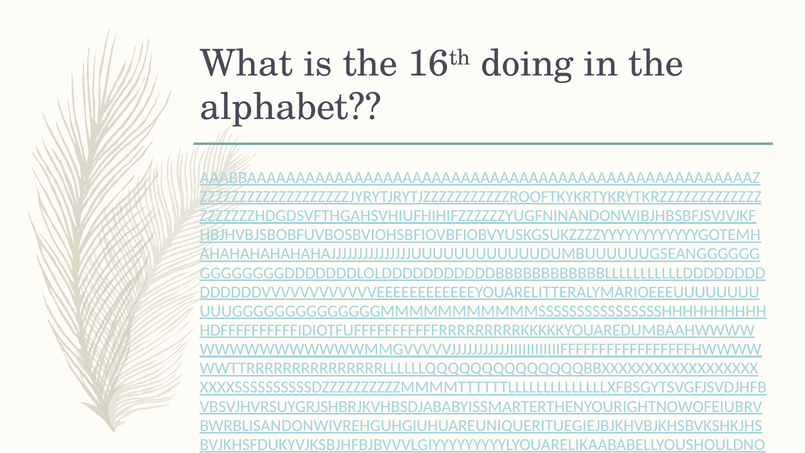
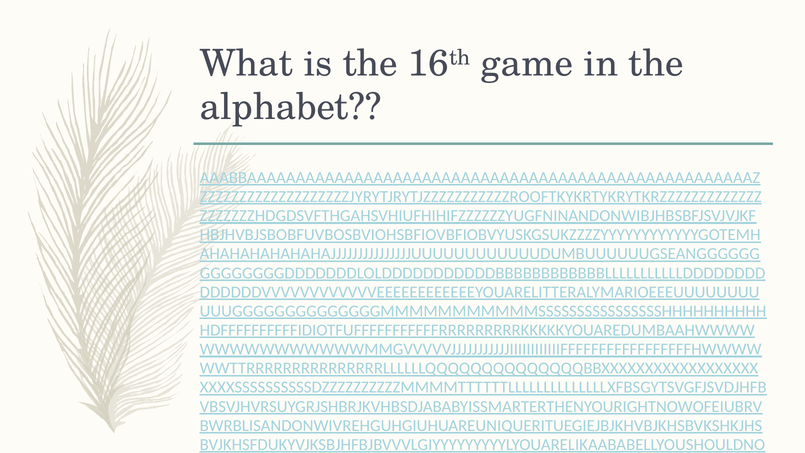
doing: doing -> game
